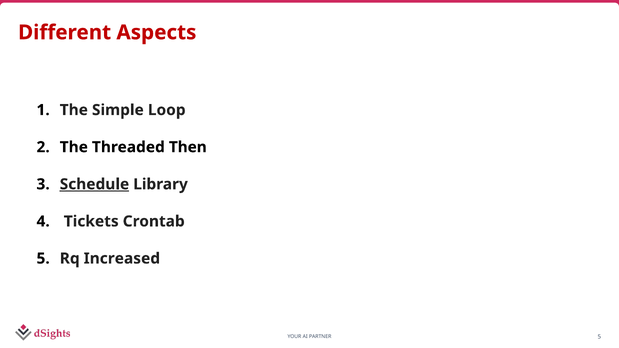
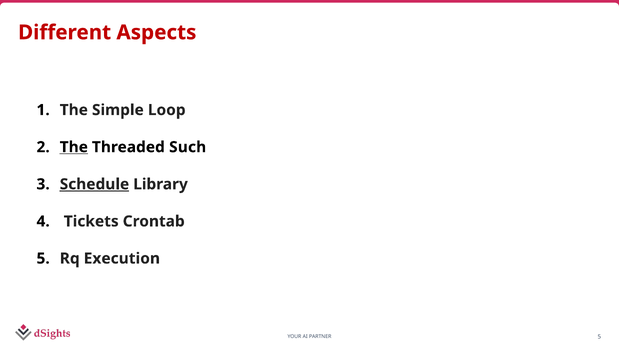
The at (74, 147) underline: none -> present
Then: Then -> Such
Increased: Increased -> Execution
